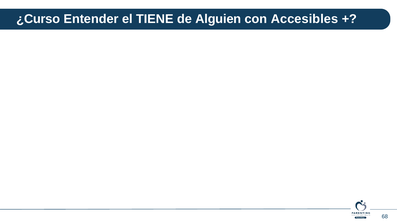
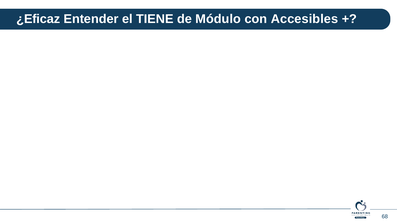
¿Curso: ¿Curso -> ¿Eficaz
Alguien: Alguien -> Módulo
